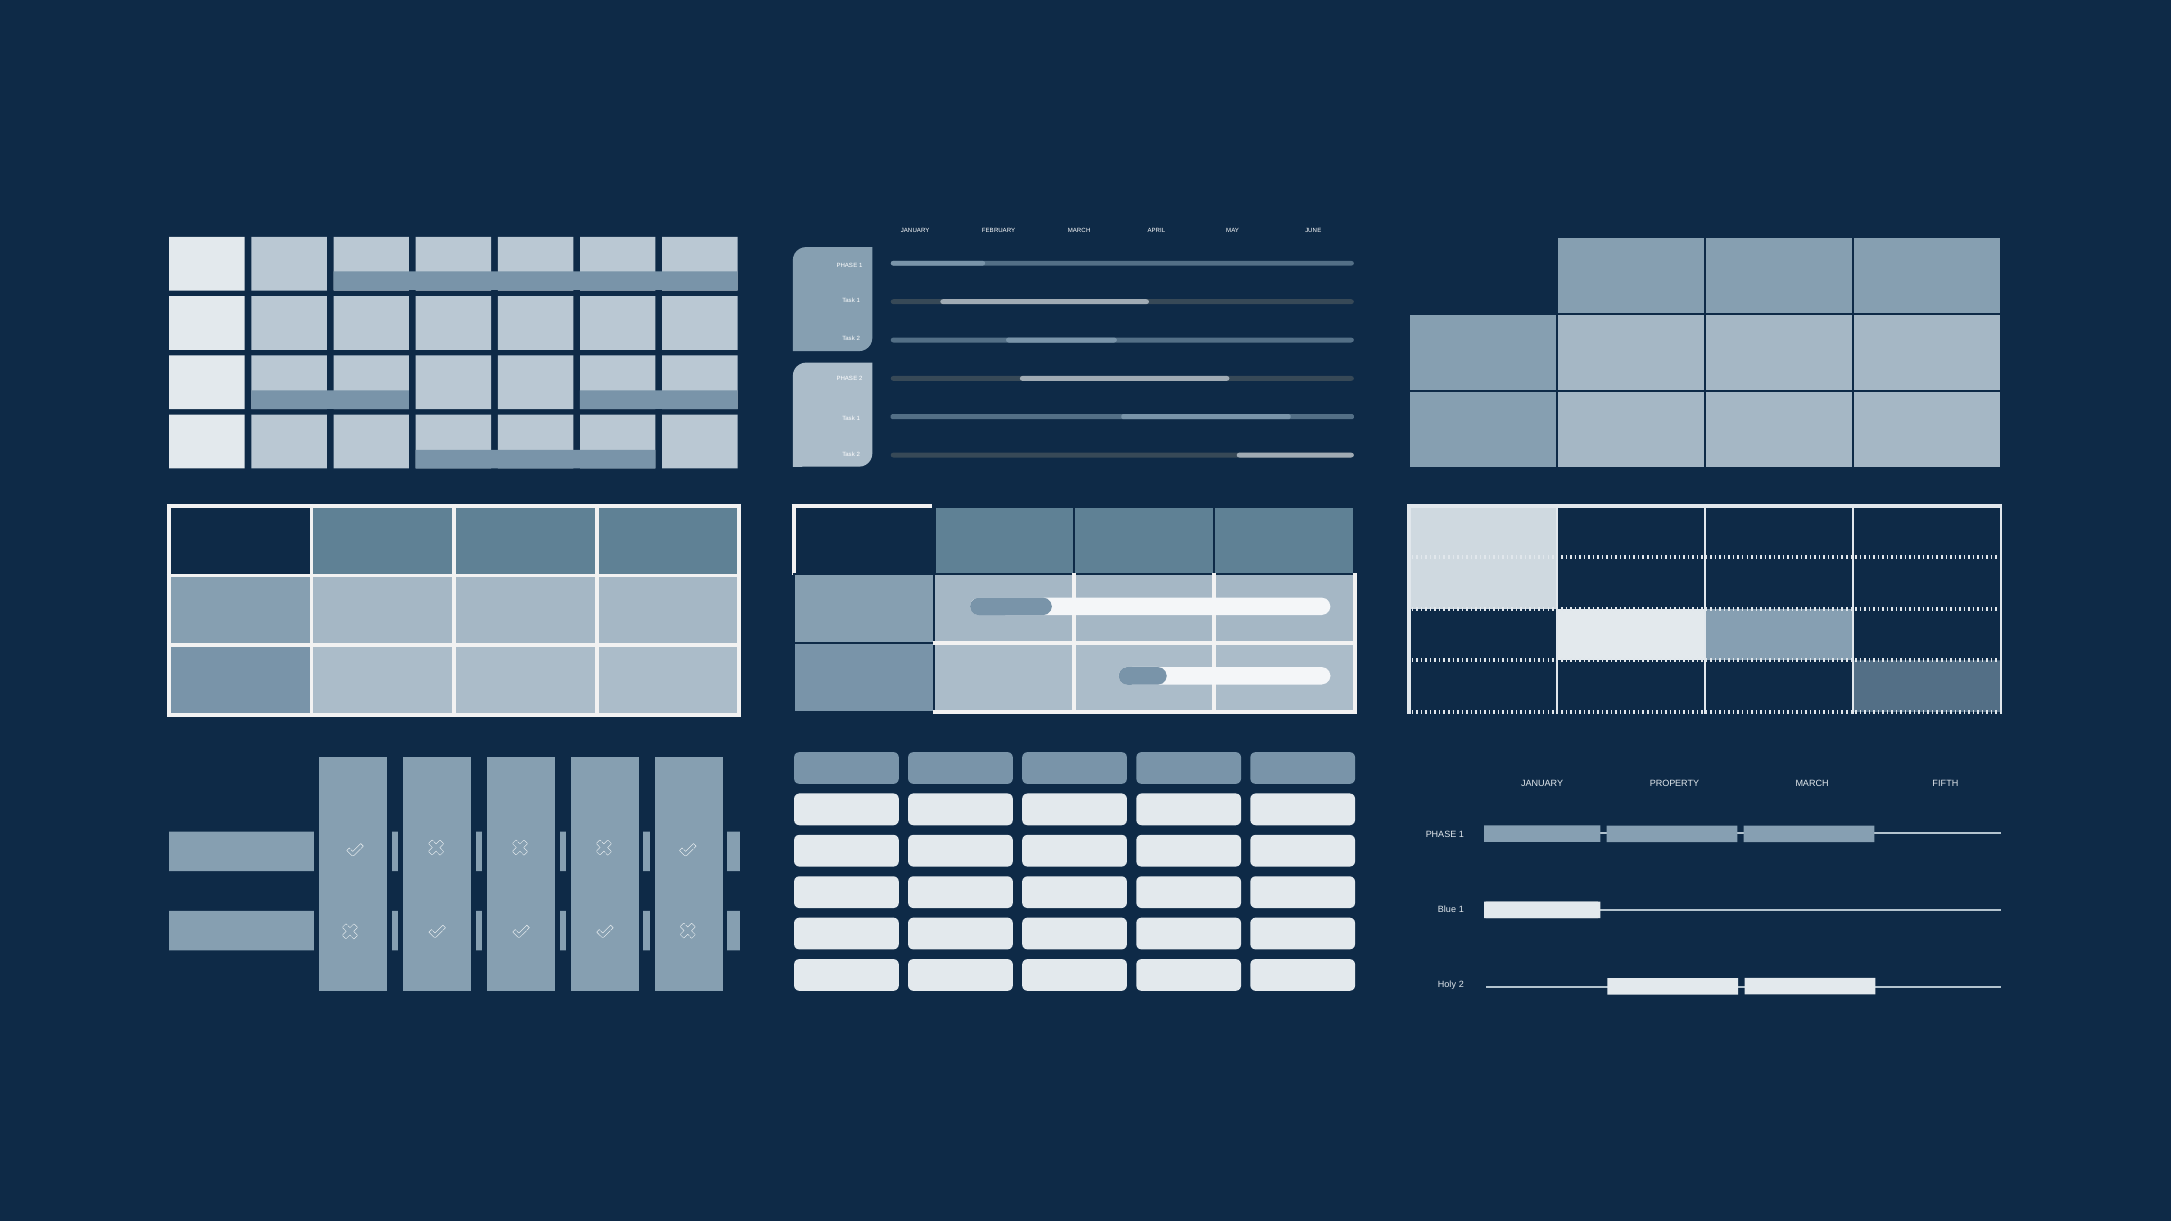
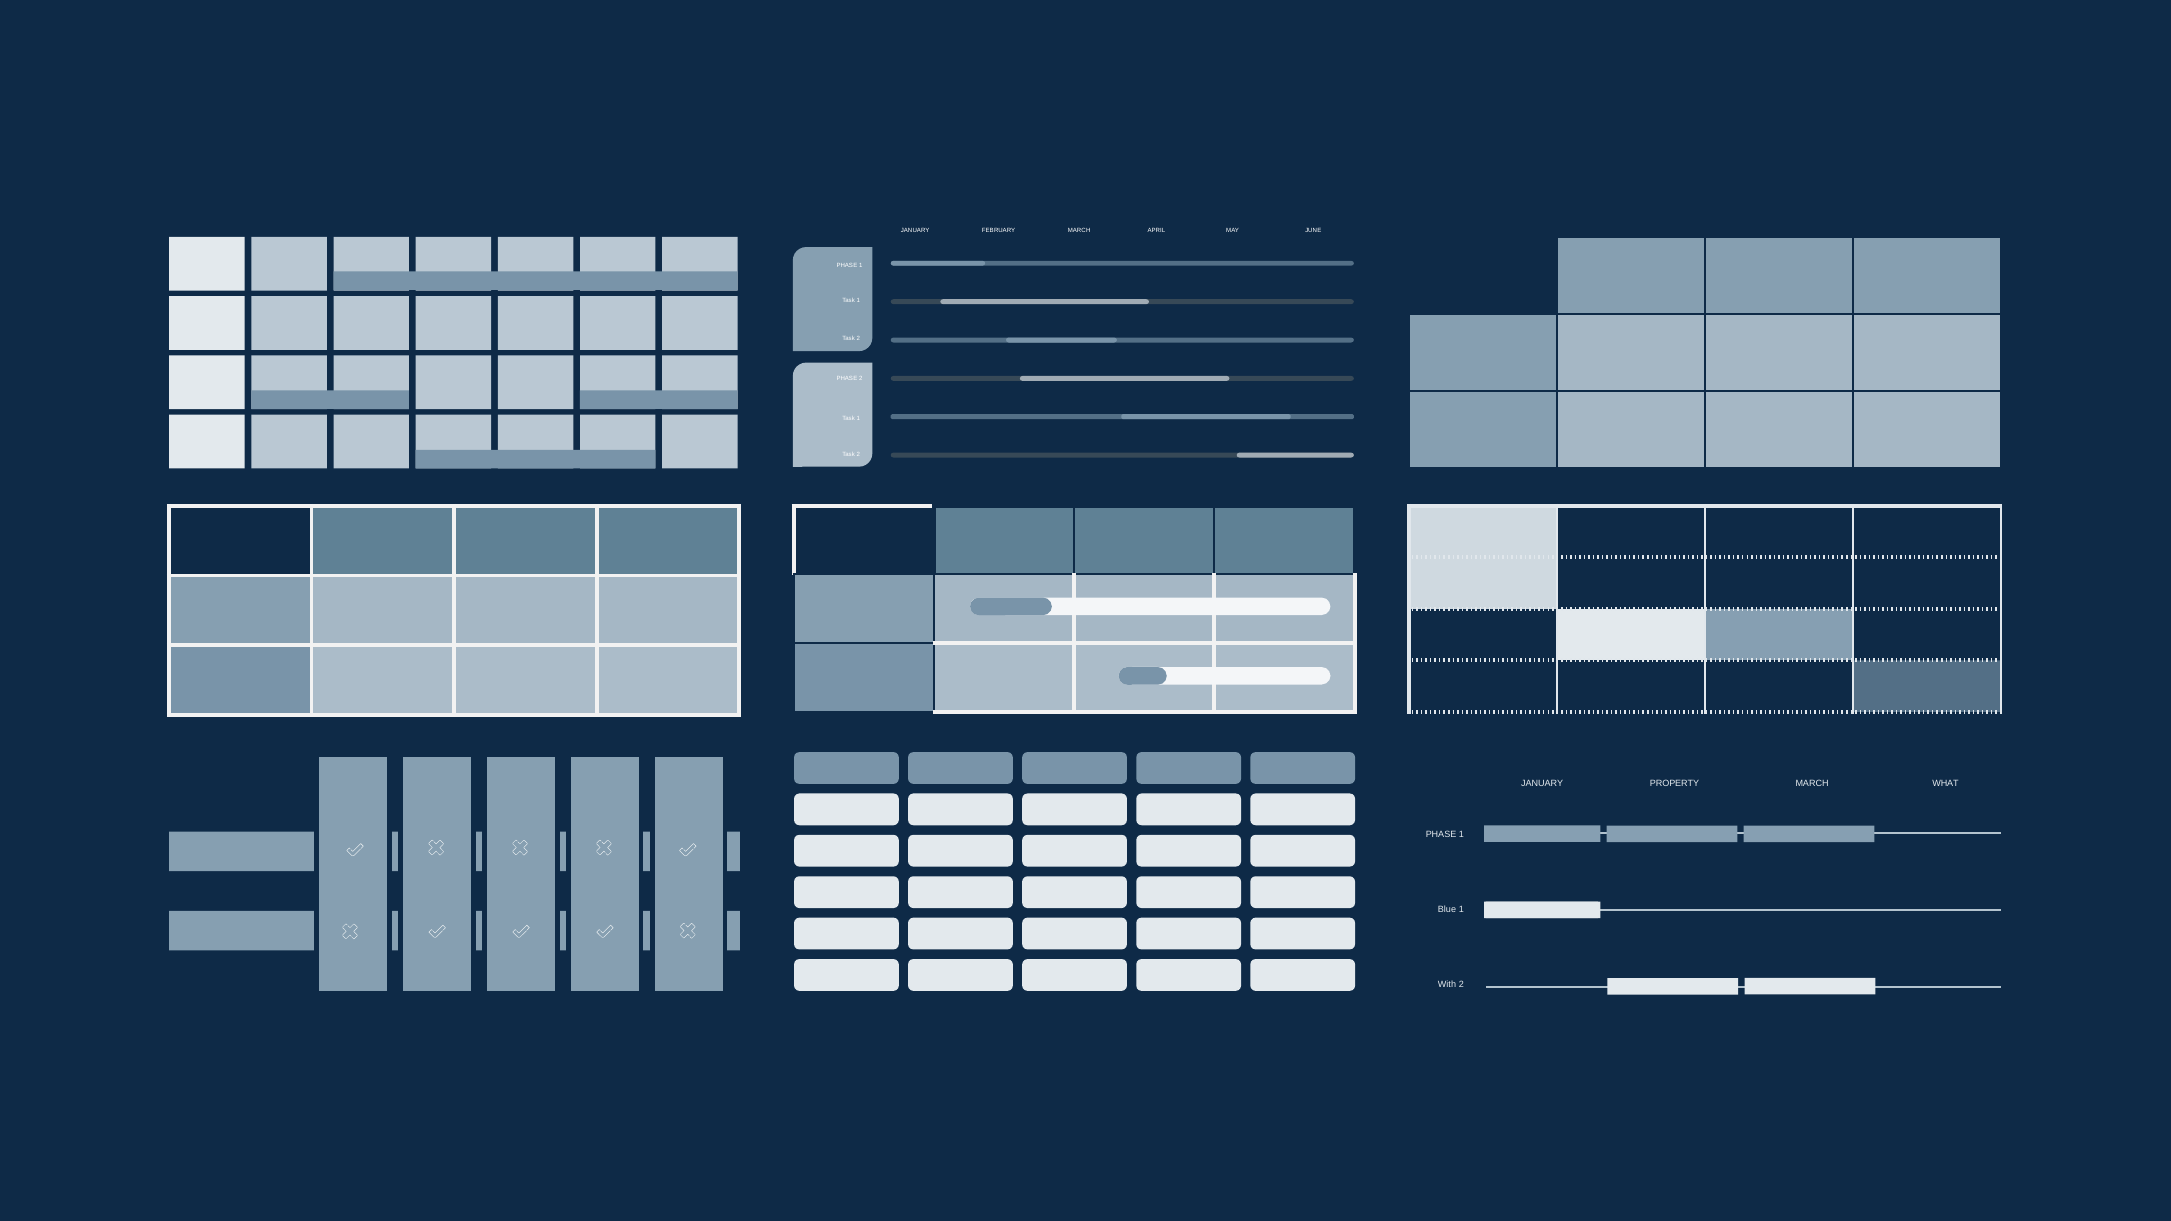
FIFTH: FIFTH -> WHAT
Holy: Holy -> With
